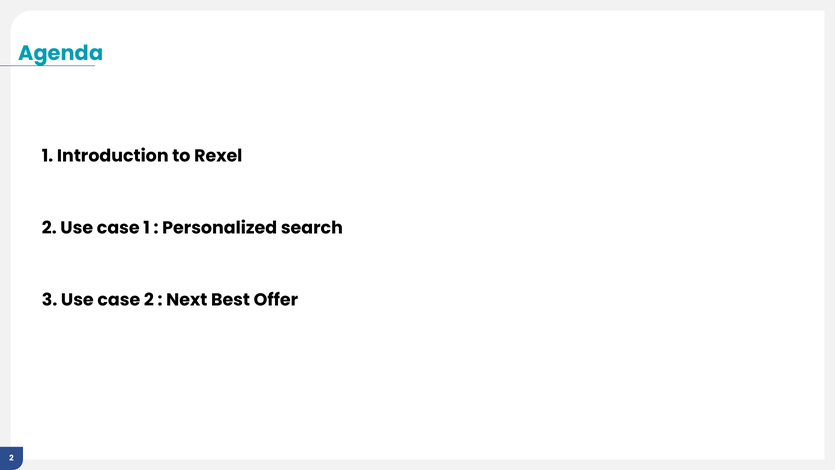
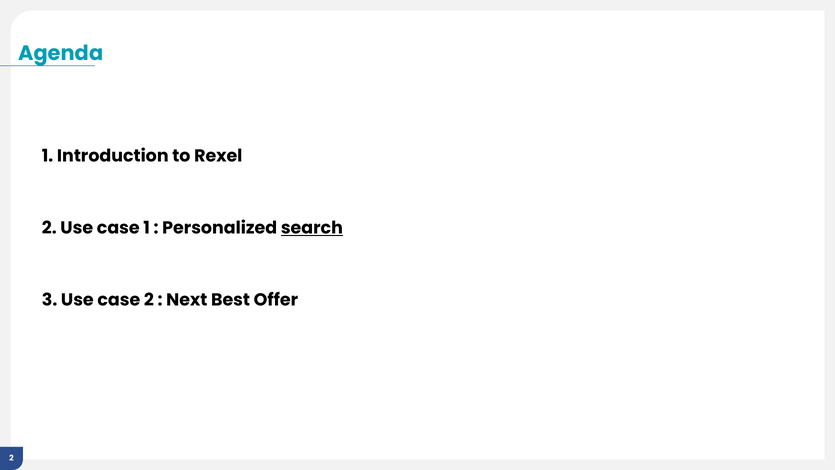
search underline: none -> present
